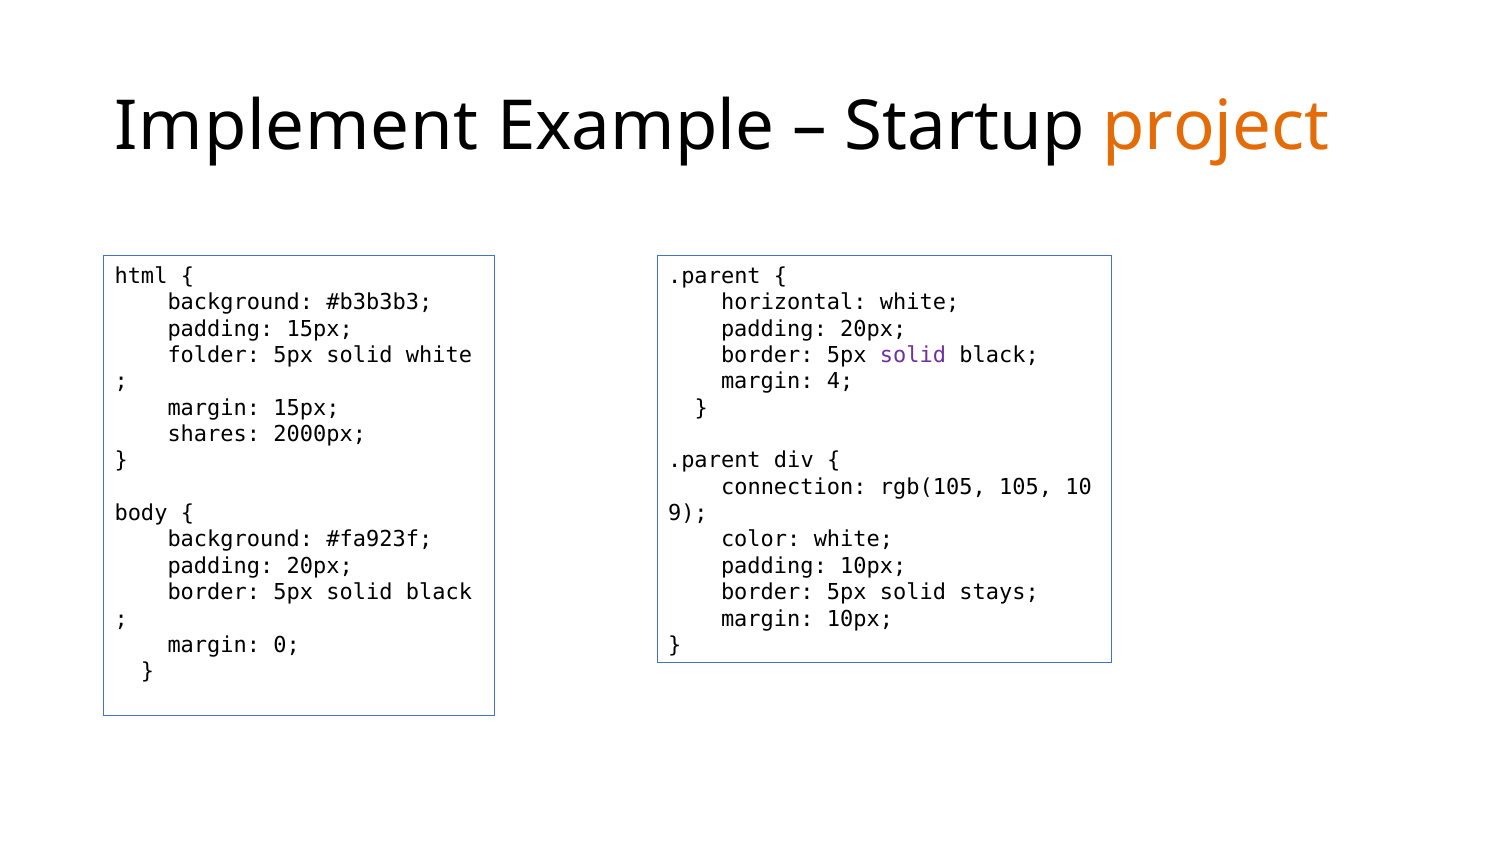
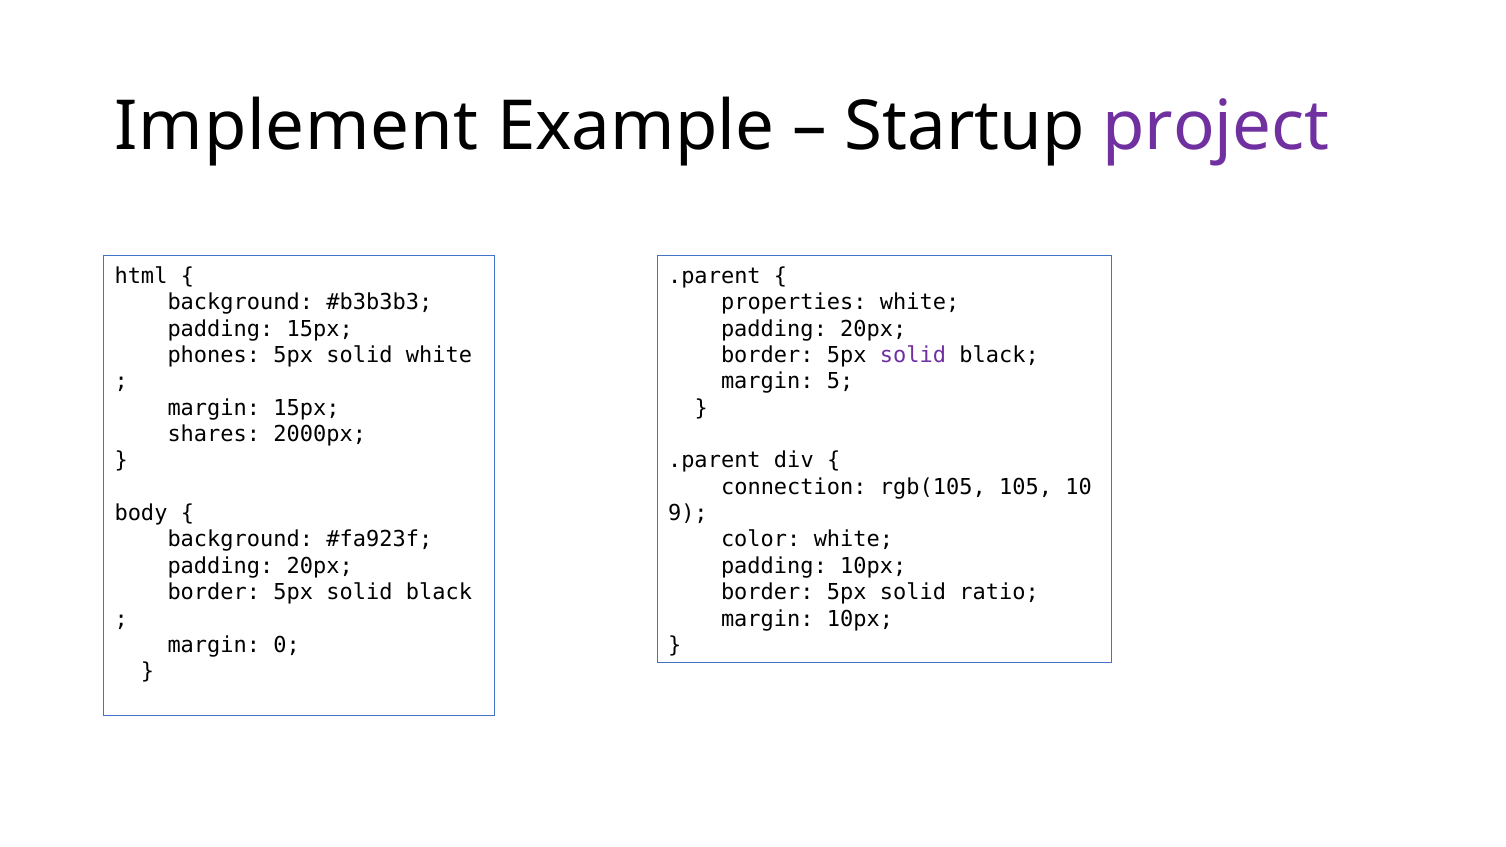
project colour: orange -> purple
horizontal: horizontal -> properties
folder: folder -> phones
4: 4 -> 5
stays: stays -> ratio
